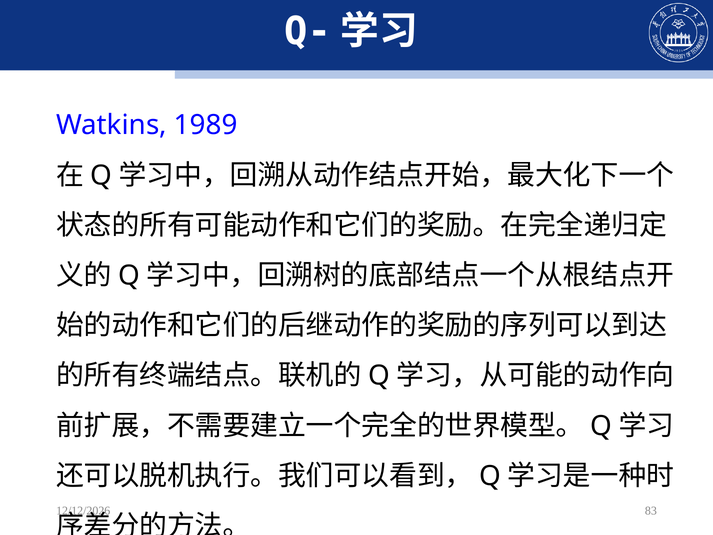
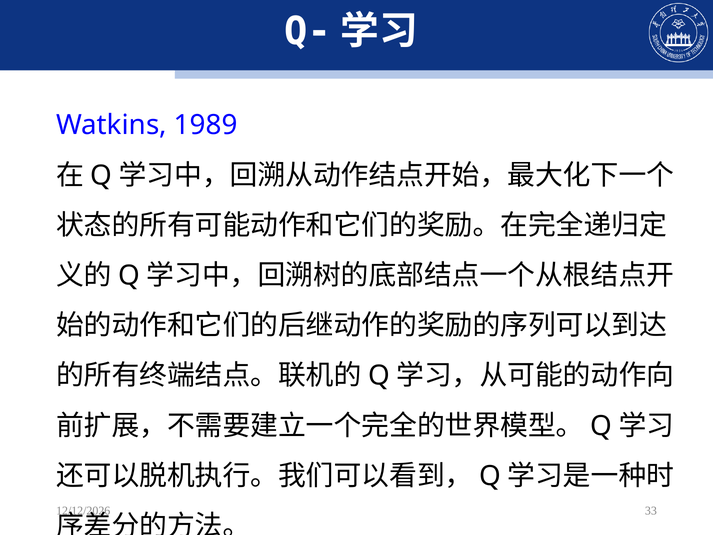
83: 83 -> 33
